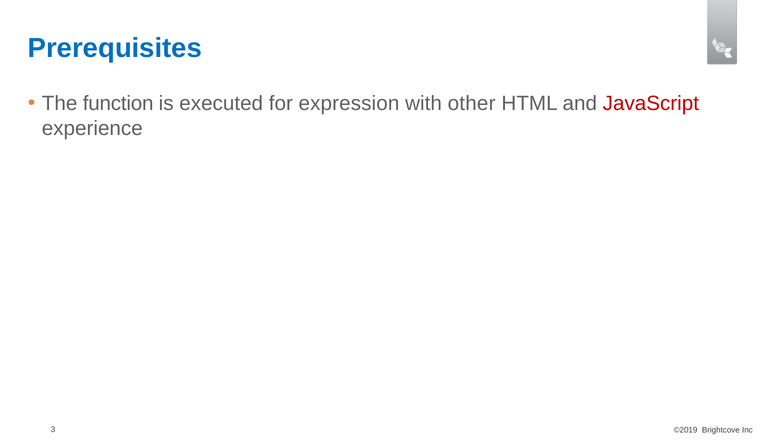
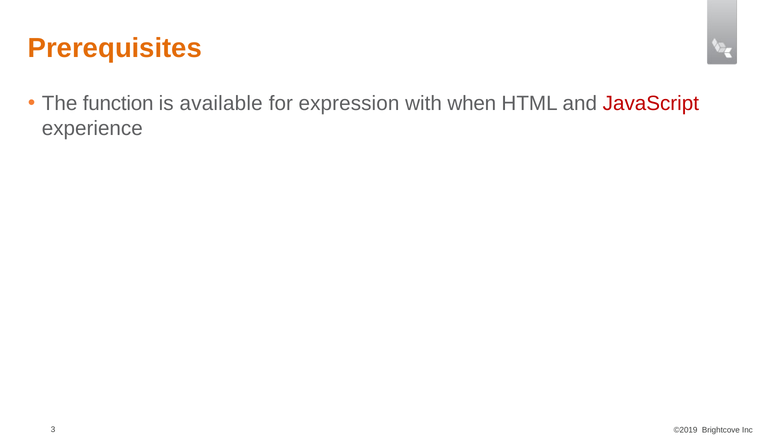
Prerequisites colour: blue -> orange
executed: executed -> available
other: other -> when
